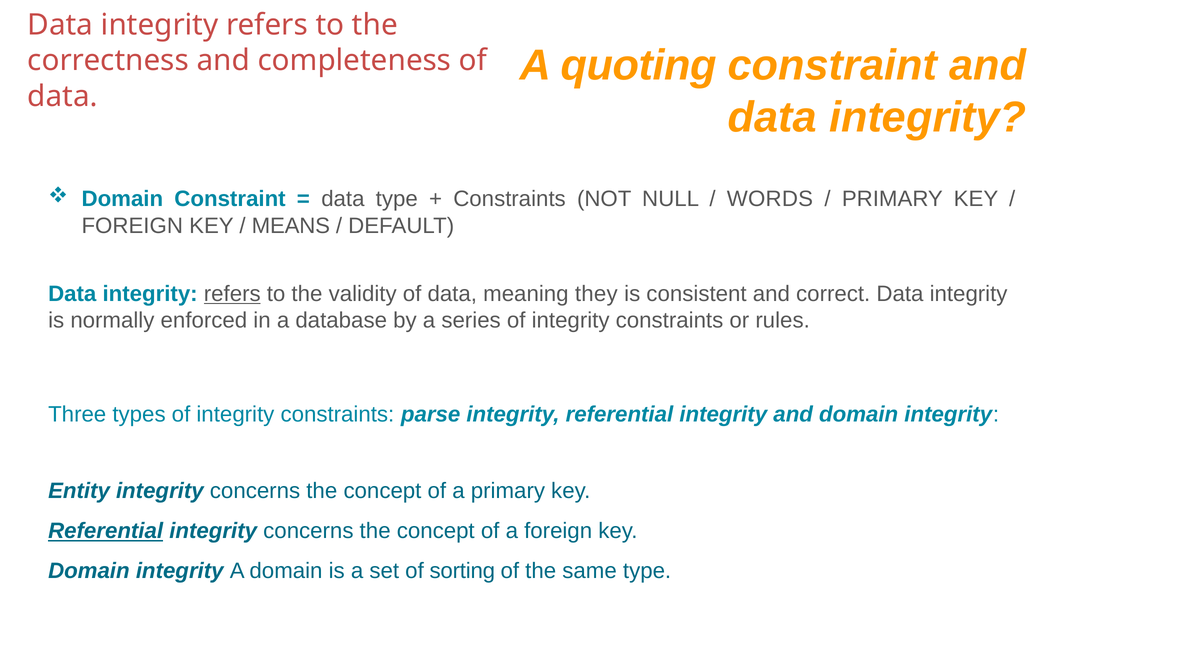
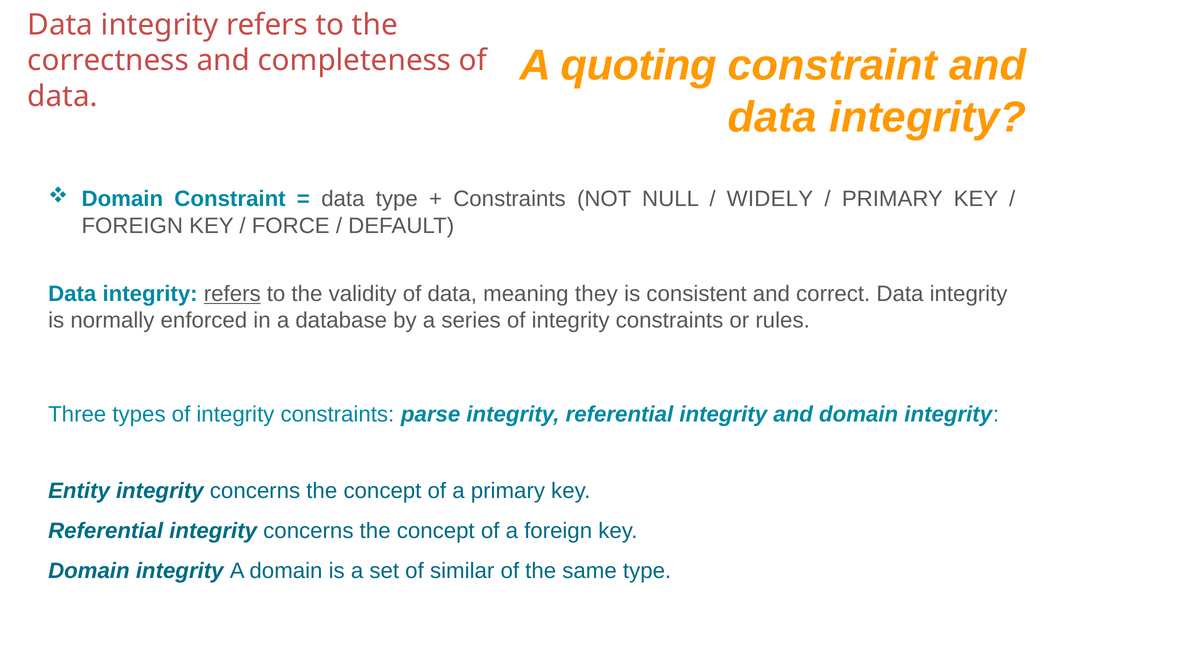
WORDS: WORDS -> WIDELY
MEANS: MEANS -> FORCE
Referential at (106, 531) underline: present -> none
sorting: sorting -> similar
